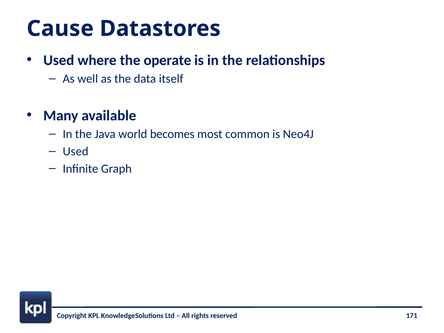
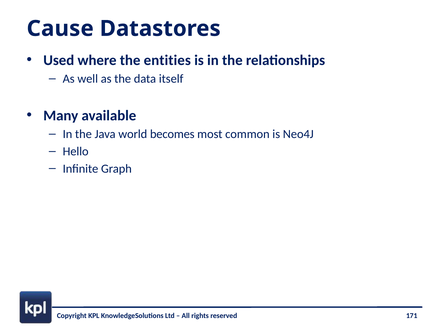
operate: operate -> entities
Used at (76, 151): Used -> Hello
